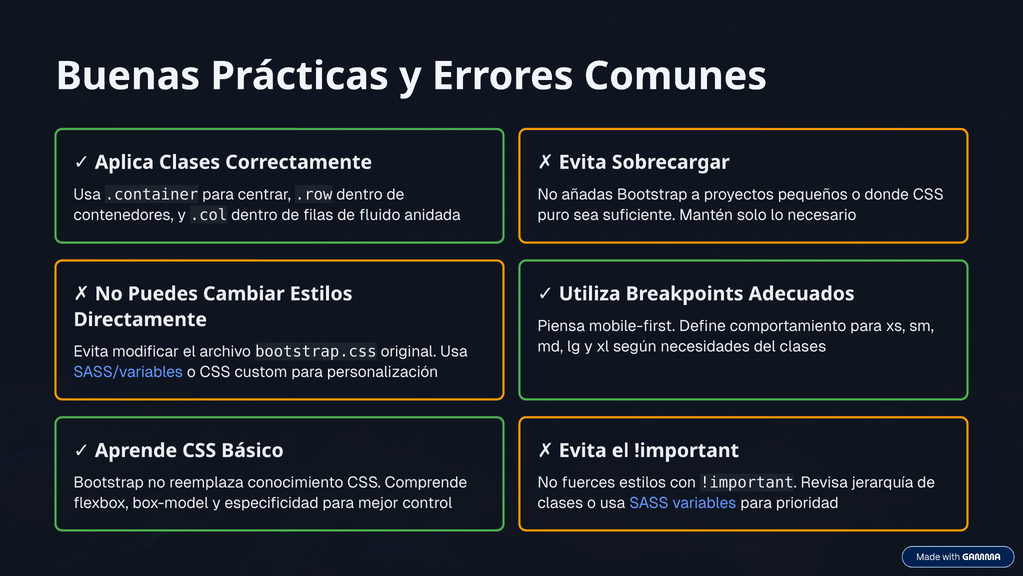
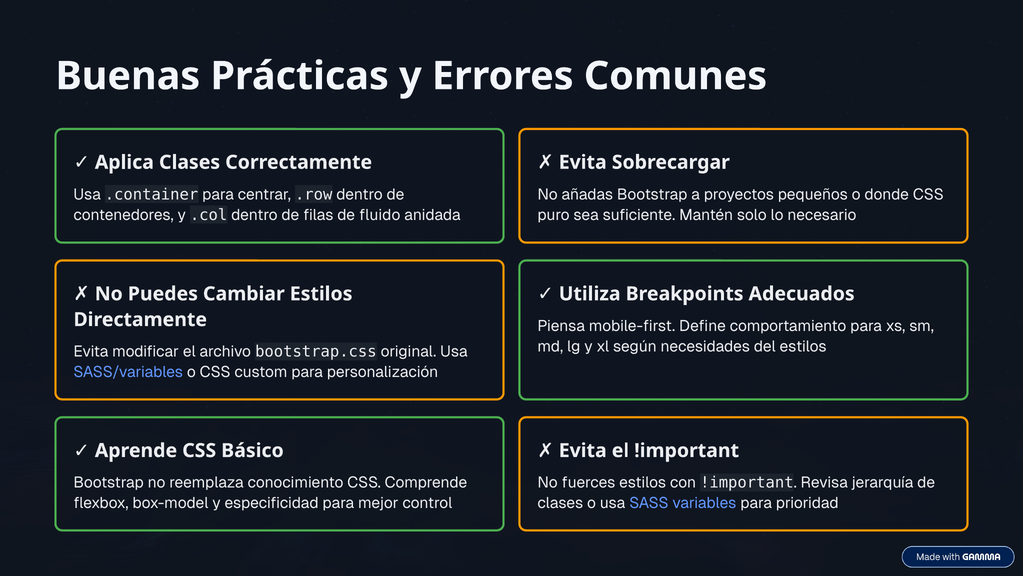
del clases: clases -> estilos
